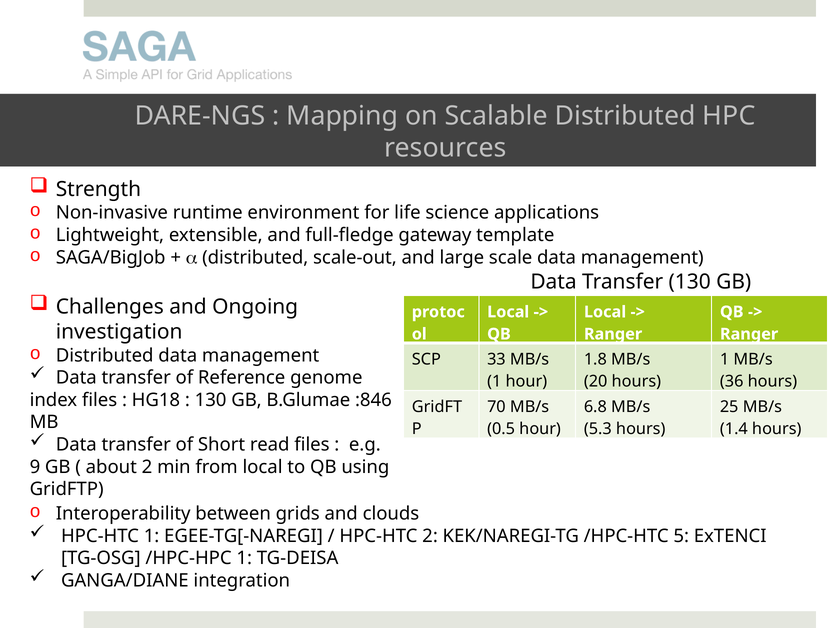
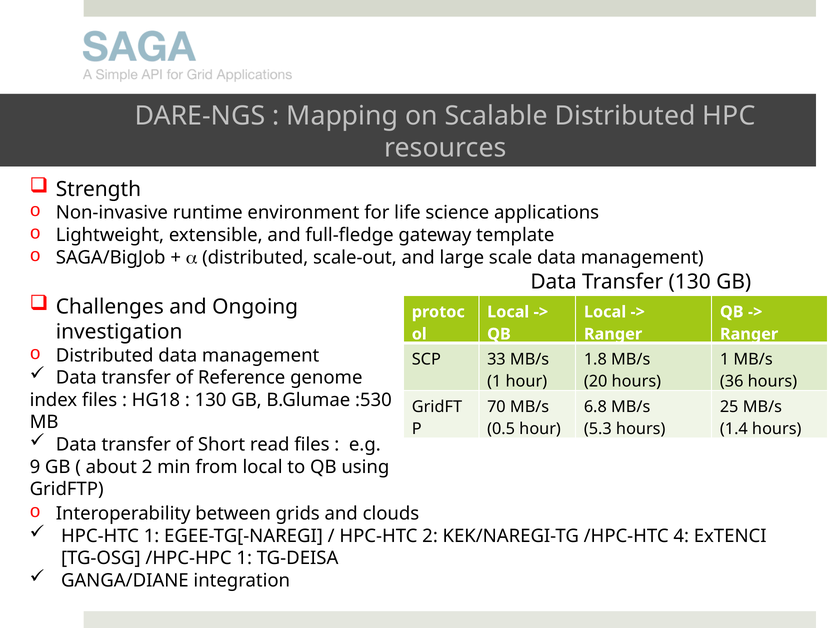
:846: :846 -> :530
5: 5 -> 4
